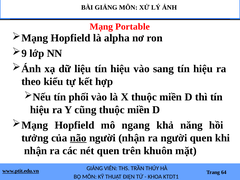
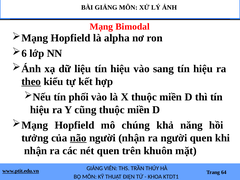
Portable: Portable -> Bimodal
9: 9 -> 6
theo underline: none -> present
ngang: ngang -> chúng
